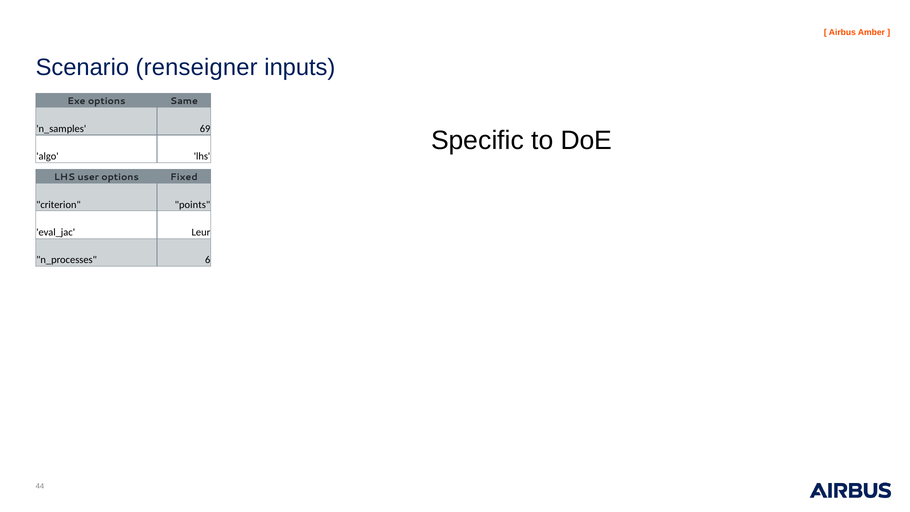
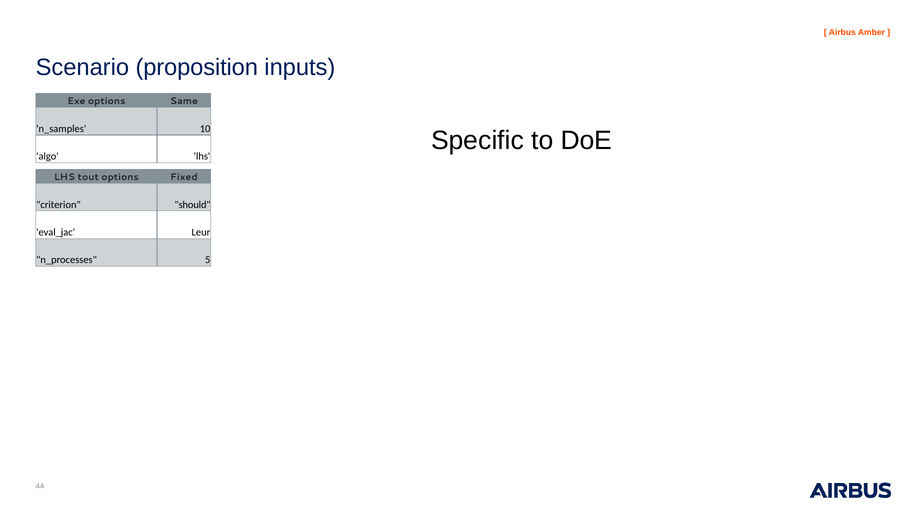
renseigner: renseigner -> proposition
69: 69 -> 10
user: user -> tout
points: points -> should
6: 6 -> 5
